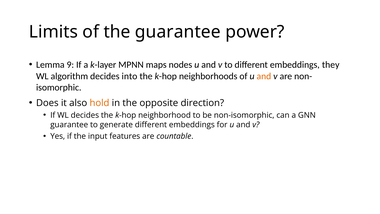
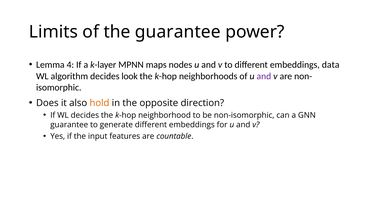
9: 9 -> 4
they: they -> data
into: into -> look
and at (264, 76) colour: orange -> purple
